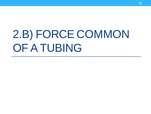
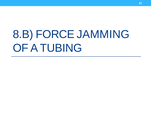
2.B: 2.B -> 8.B
COMMON: COMMON -> JAMMING
